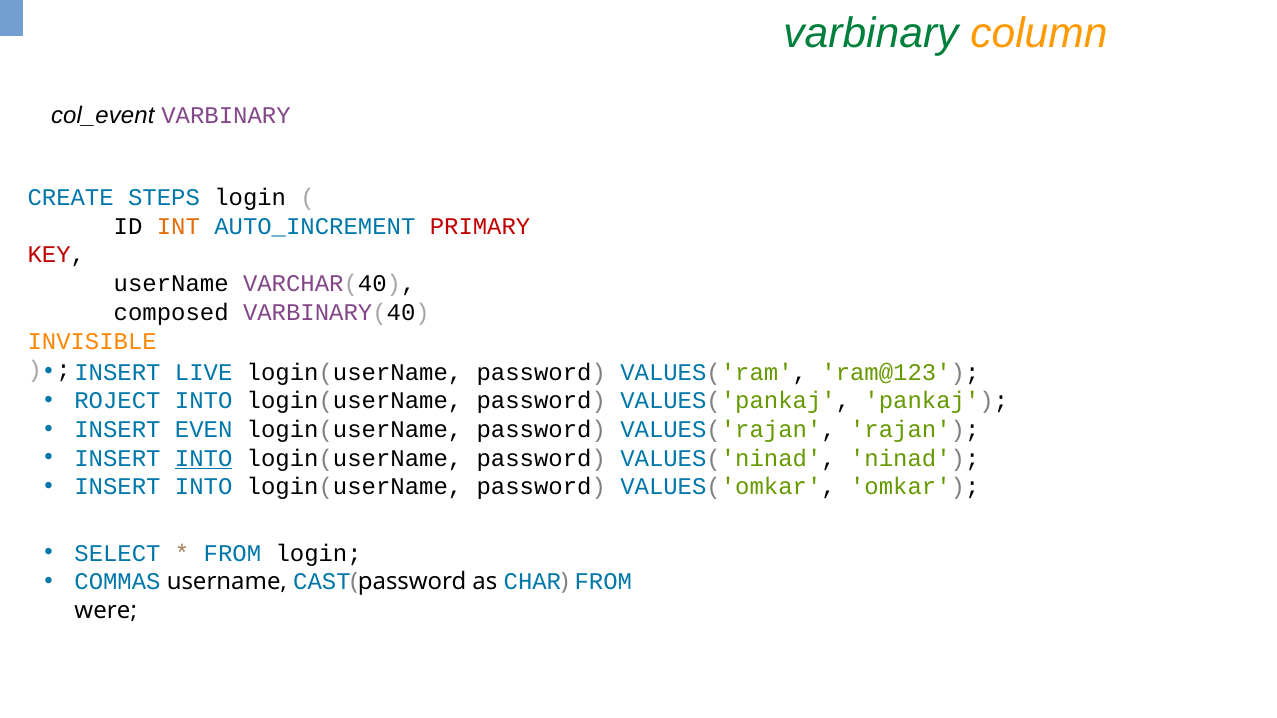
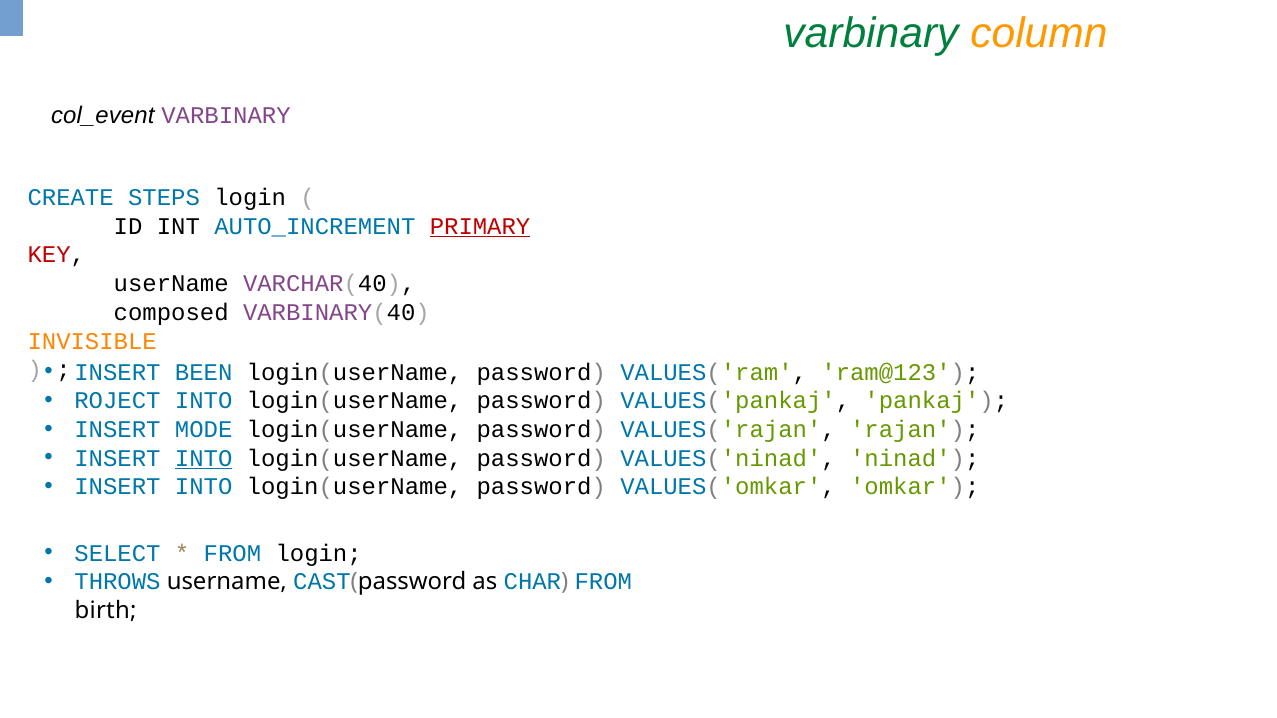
INT colour: orange -> black
PRIMARY underline: none -> present
LIVE: LIVE -> BEEN
EVEN: EVEN -> MODE
COMMAS: COMMAS -> THROWS
were: were -> birth
